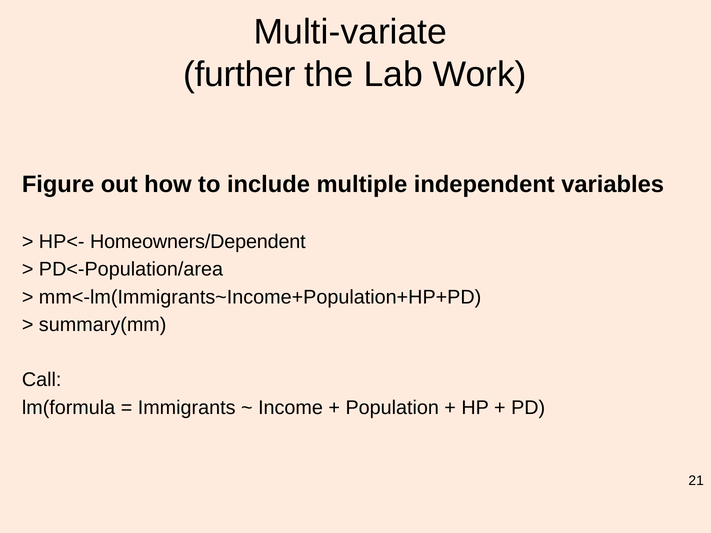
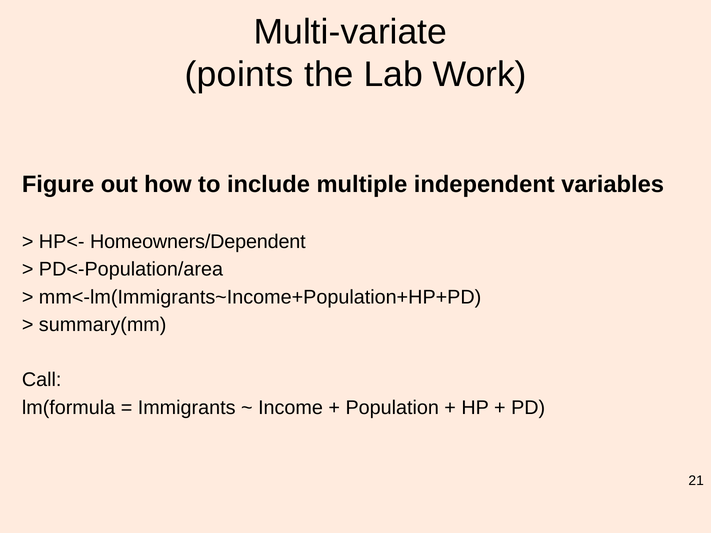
further: further -> points
